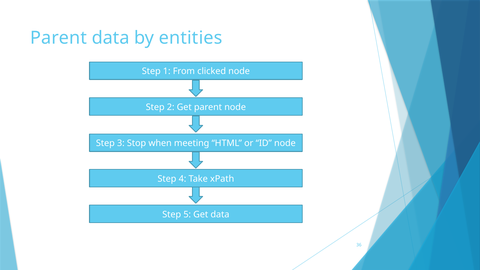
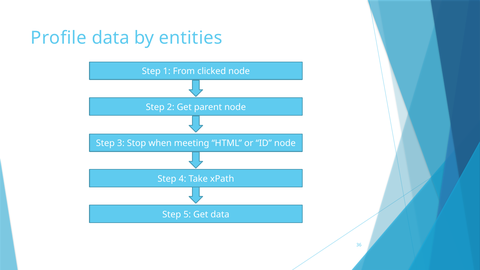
Parent at (59, 38): Parent -> Profile
